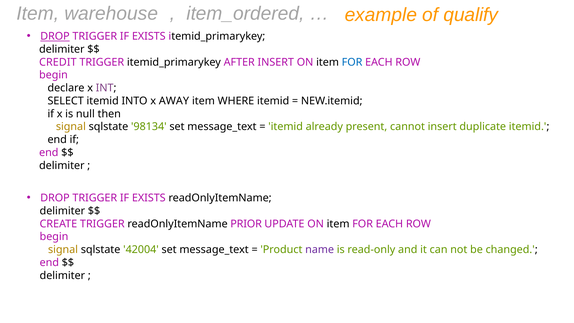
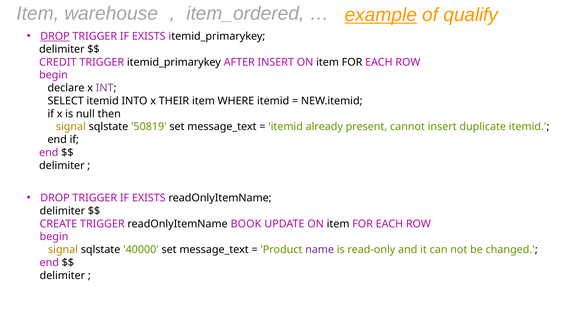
example underline: none -> present
FOR at (352, 62) colour: blue -> black
AWAY: AWAY -> THEIR
98134: 98134 -> 50819
PRIOR: PRIOR -> BOOK
42004: 42004 -> 40000
